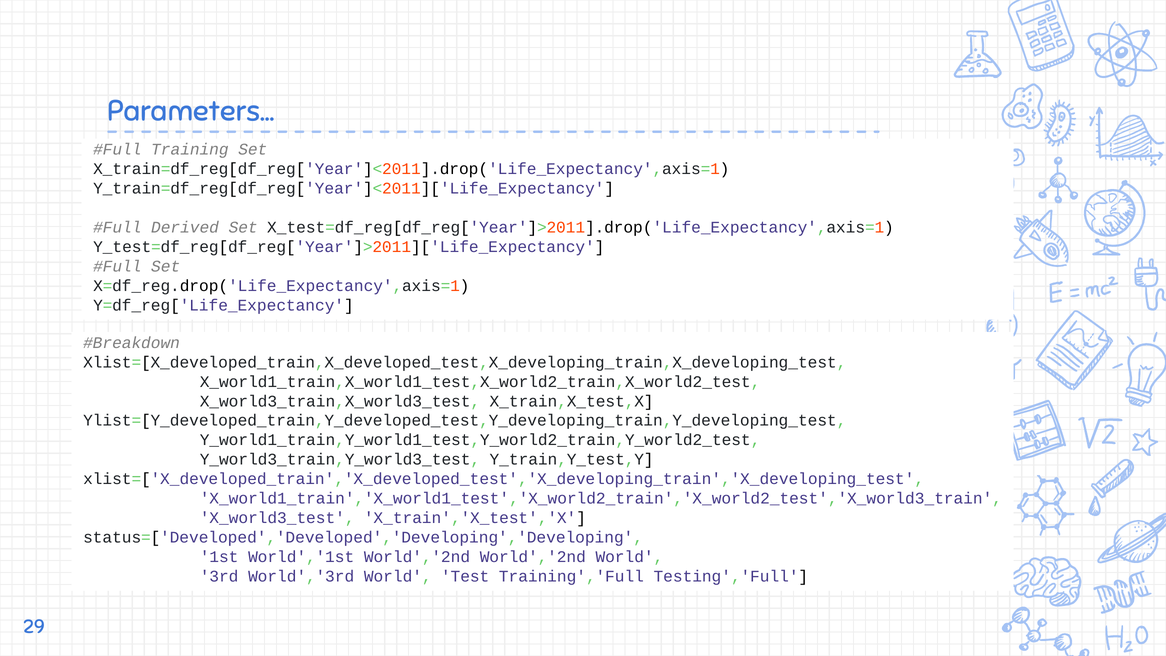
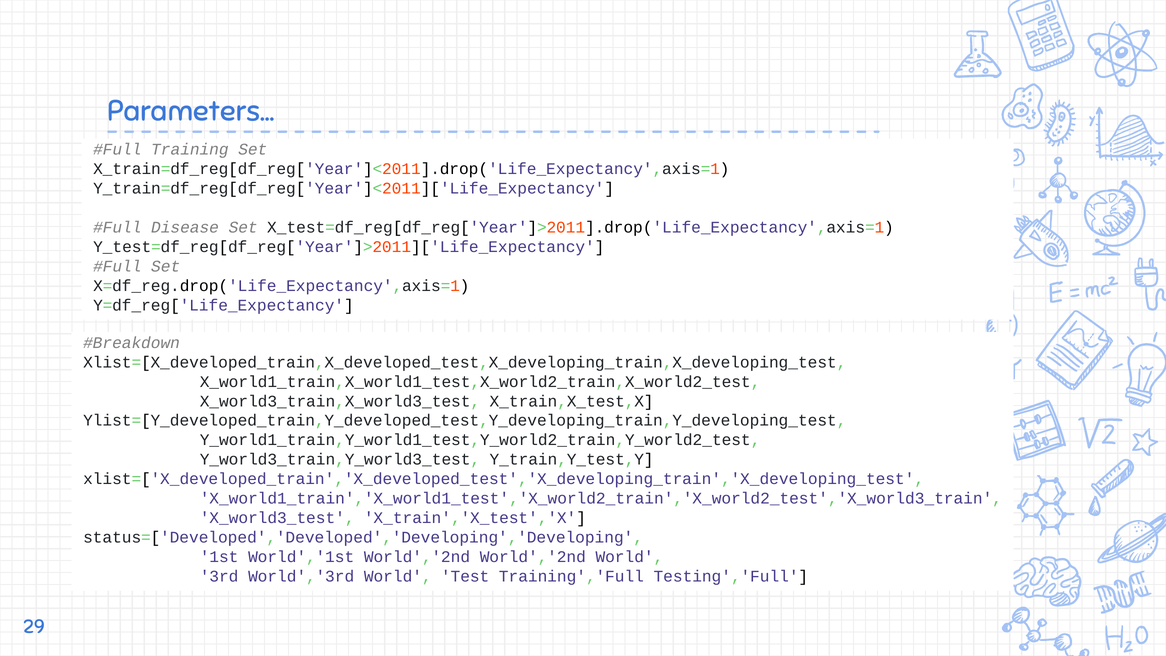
Derived: Derived -> Disease
